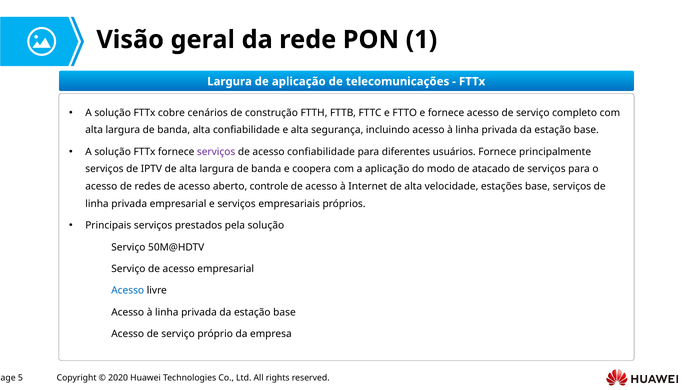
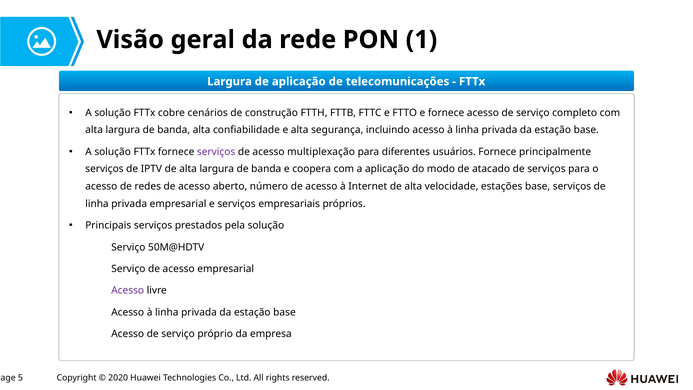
acesso confiabilidade: confiabilidade -> multiplexação
controle: controle -> número
Acesso at (128, 290) colour: blue -> purple
